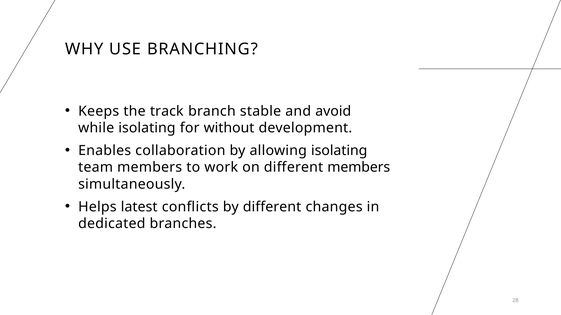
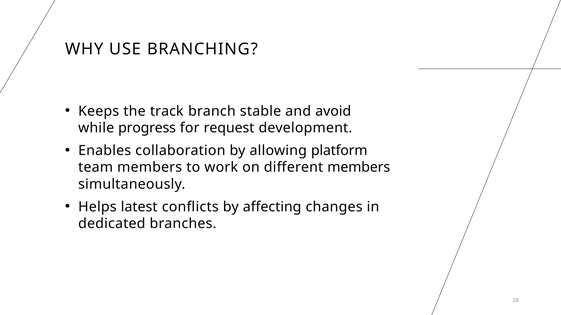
while isolating: isolating -> progress
without: without -> request
allowing isolating: isolating -> platform
by different: different -> affecting
